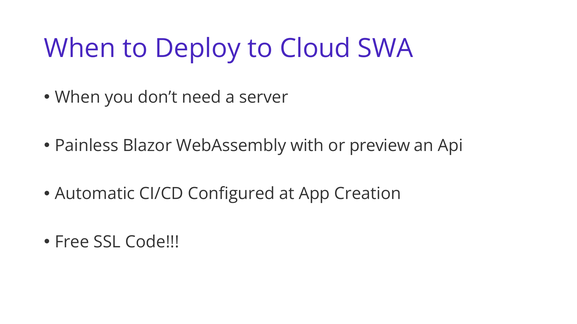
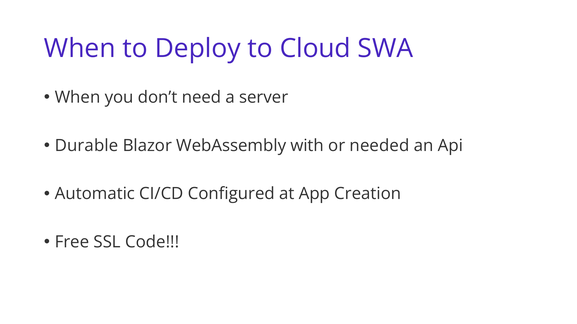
Painless: Painless -> Durable
preview: preview -> needed
